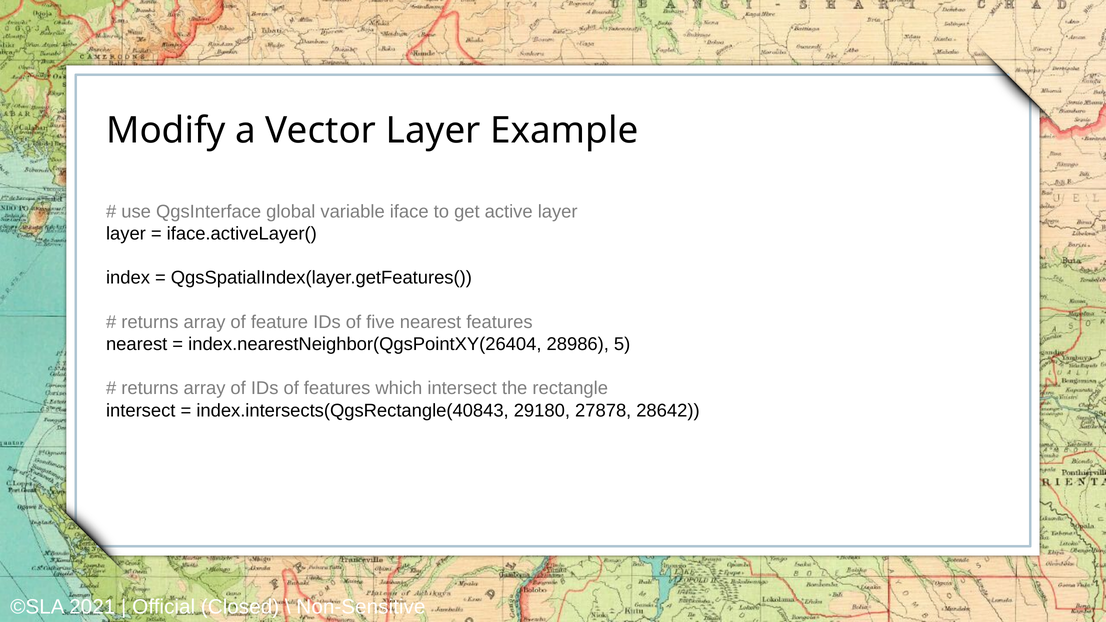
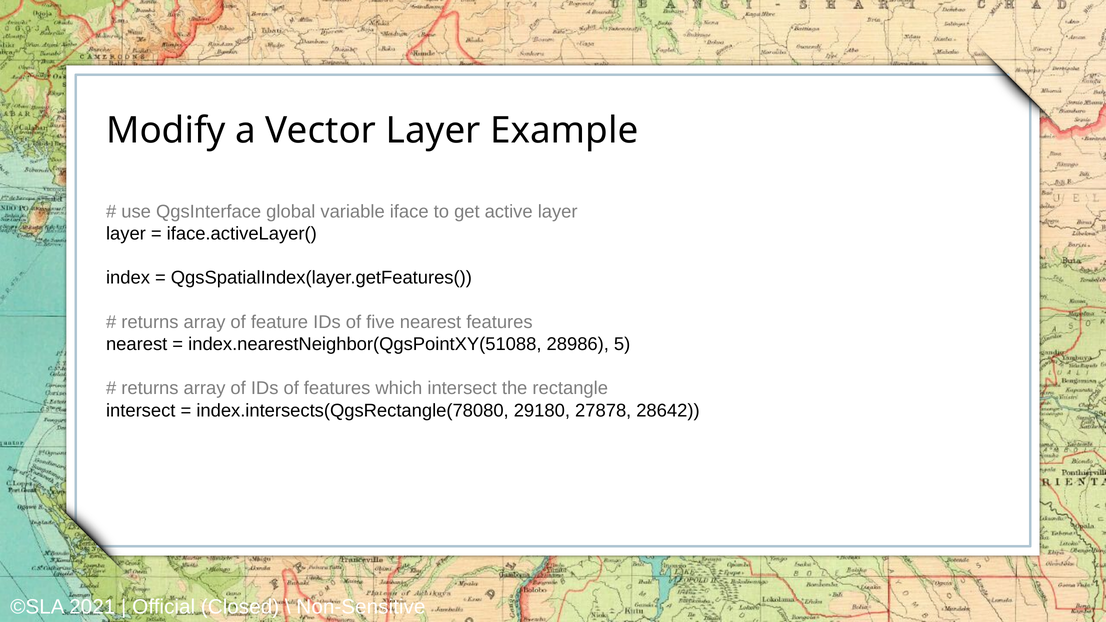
index.nearestNeighbor(QgsPointXY(26404: index.nearestNeighbor(QgsPointXY(26404 -> index.nearestNeighbor(QgsPointXY(51088
index.intersects(QgsRectangle(40843: index.intersects(QgsRectangle(40843 -> index.intersects(QgsRectangle(78080
